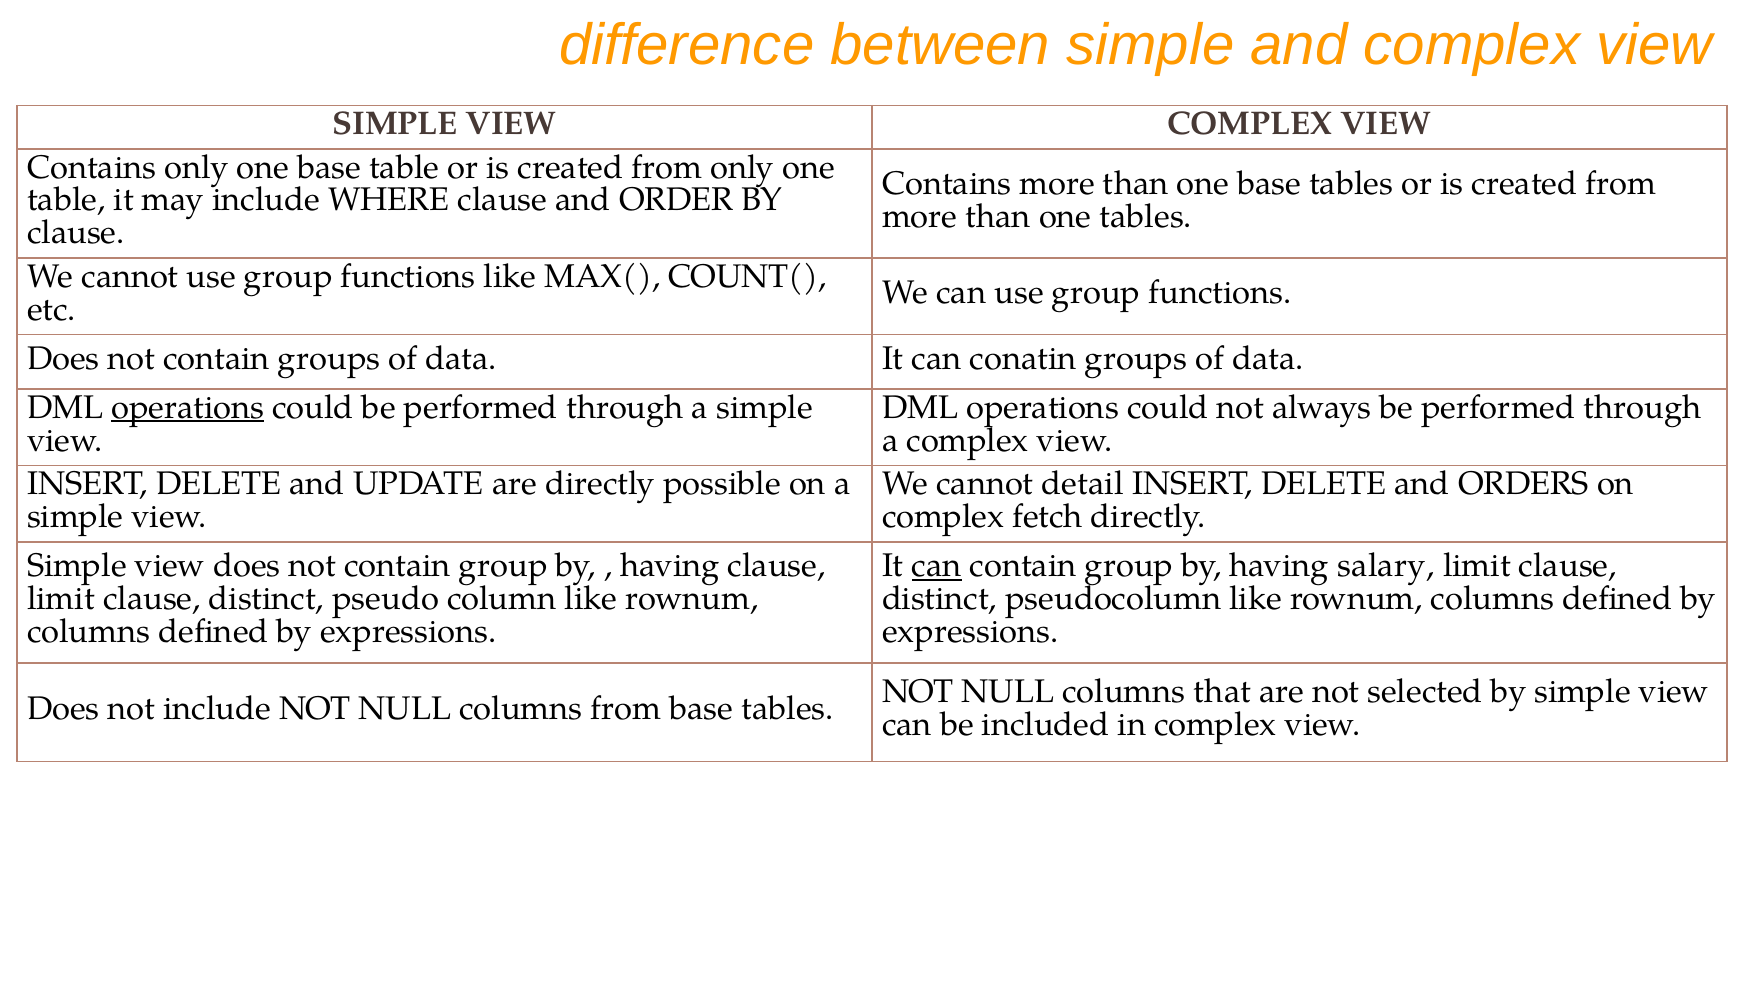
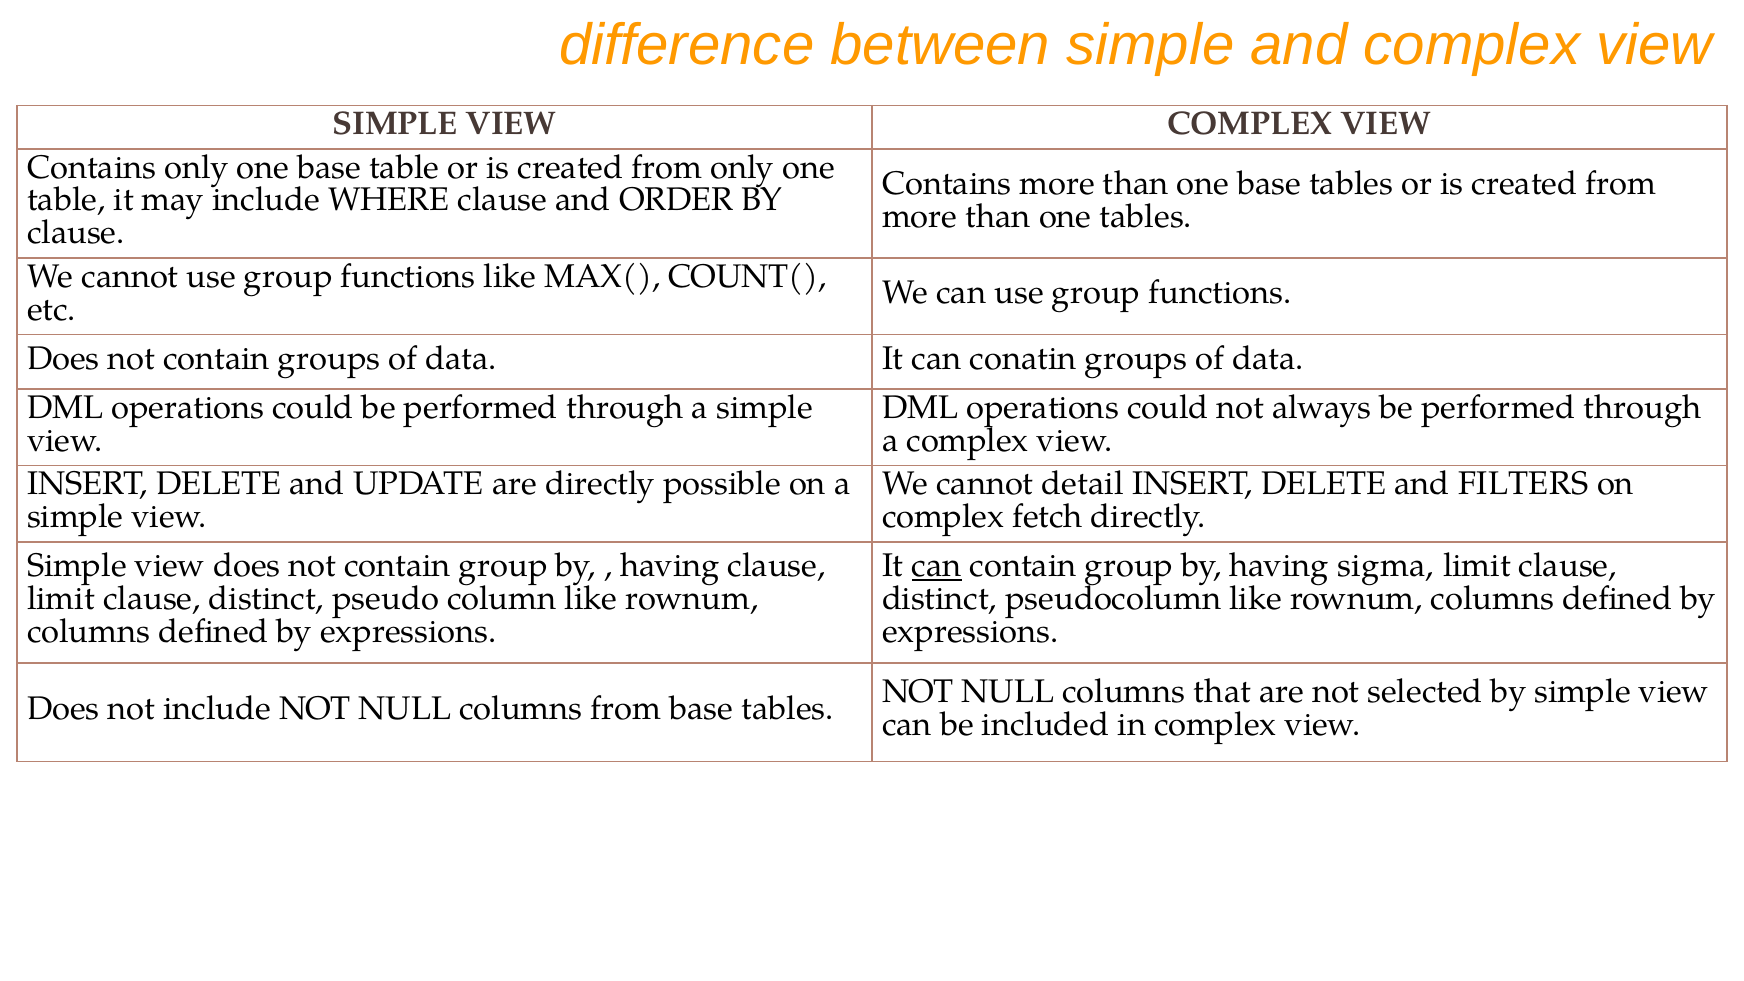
operations at (188, 407) underline: present -> none
ORDERS: ORDERS -> FILTERS
salary: salary -> sigma
